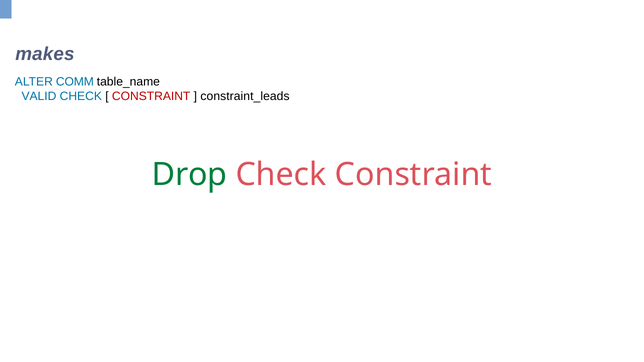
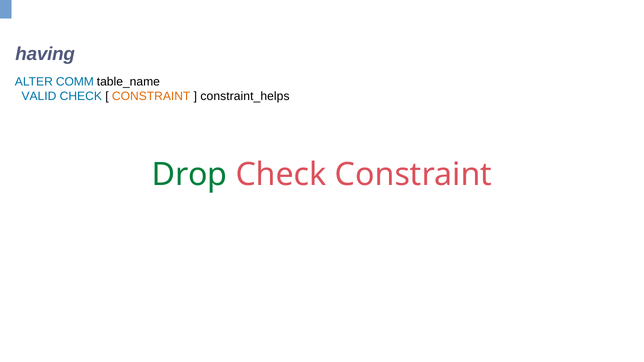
makes: makes -> having
CONSTRAINT at (151, 96) colour: red -> orange
constraint_leads: constraint_leads -> constraint_helps
